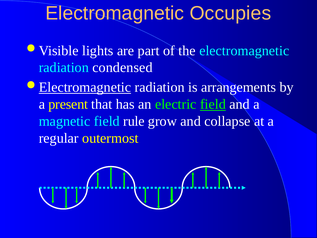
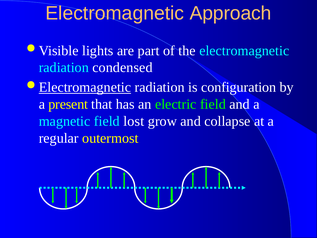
Occupies: Occupies -> Approach
arrangements: arrangements -> configuration
field at (213, 104) underline: present -> none
rule: rule -> lost
